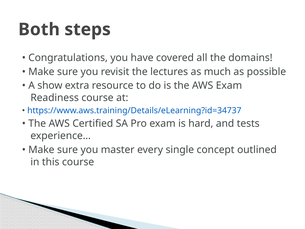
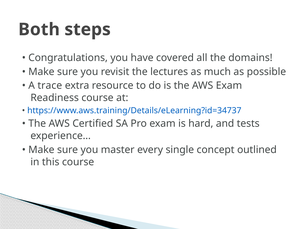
show: show -> trace
